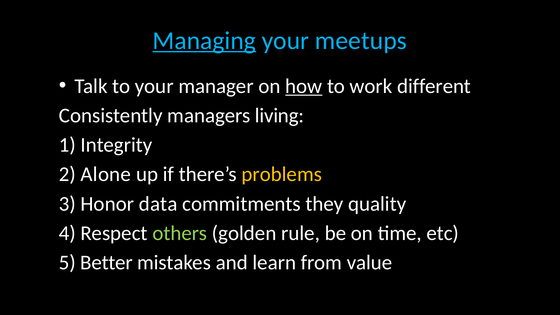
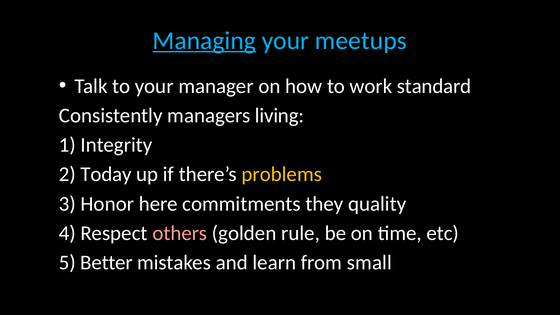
how underline: present -> none
different: different -> standard
Alone: Alone -> Today
data: data -> here
others colour: light green -> pink
value: value -> small
